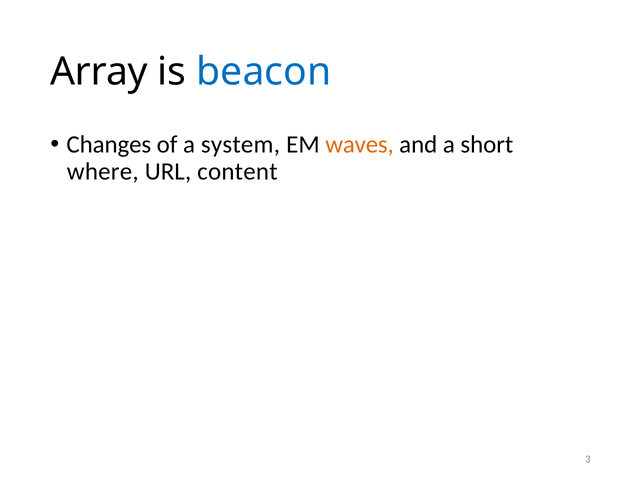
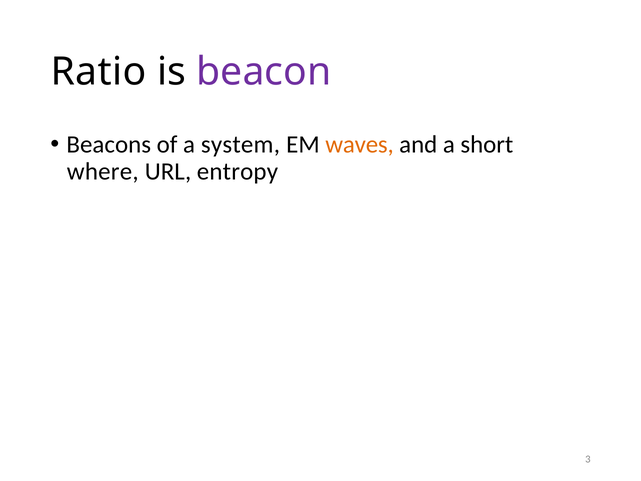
Array: Array -> Ratio
beacon colour: blue -> purple
Changes: Changes -> Beacons
content: content -> entropy
